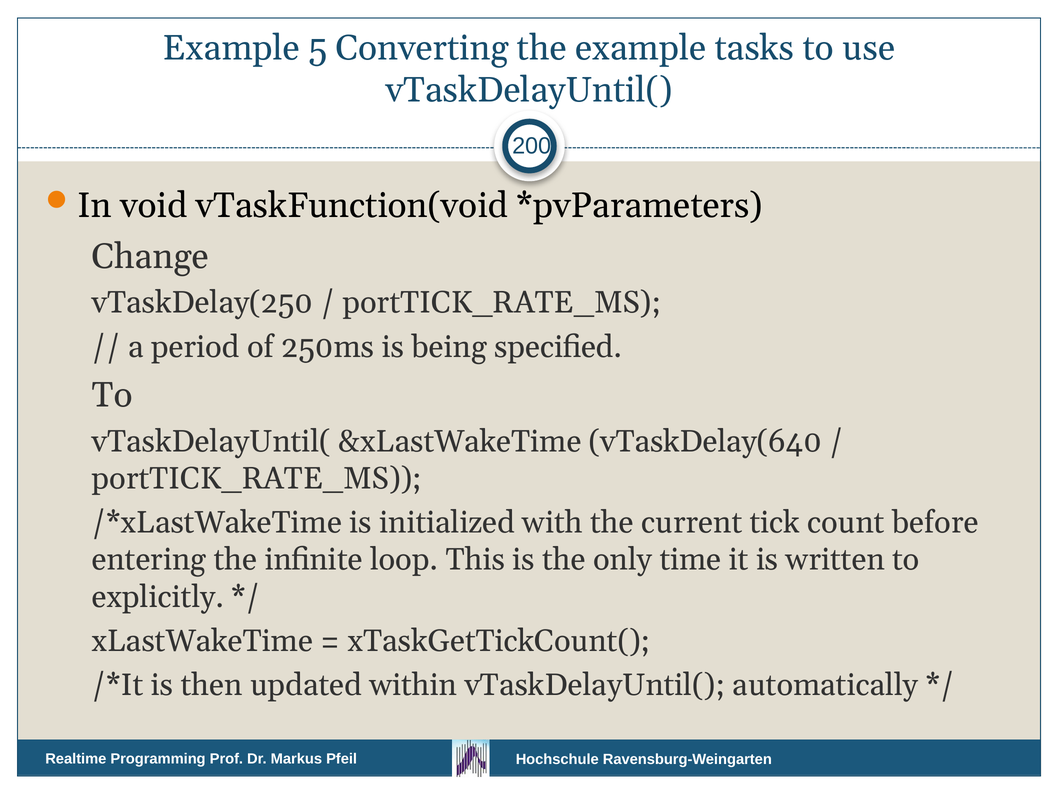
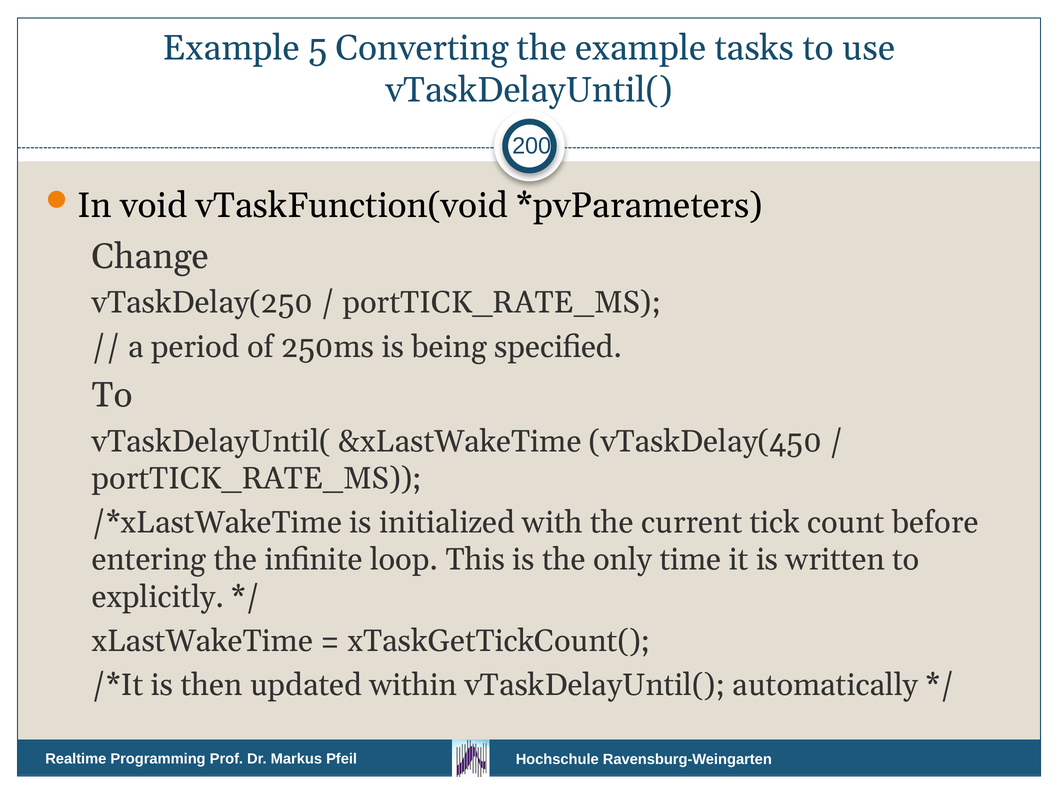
vTaskDelay(640: vTaskDelay(640 -> vTaskDelay(450
